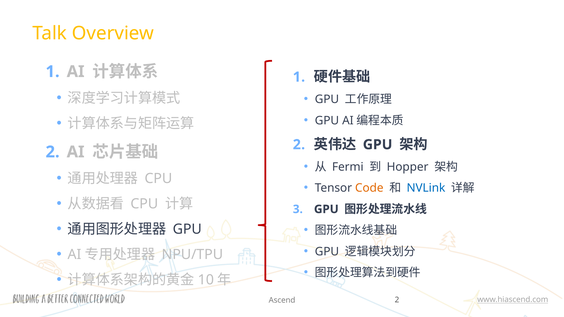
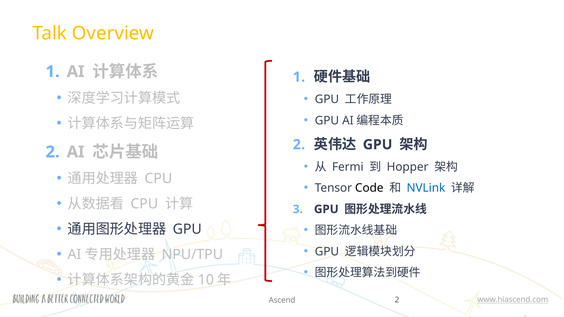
Code colour: orange -> black
